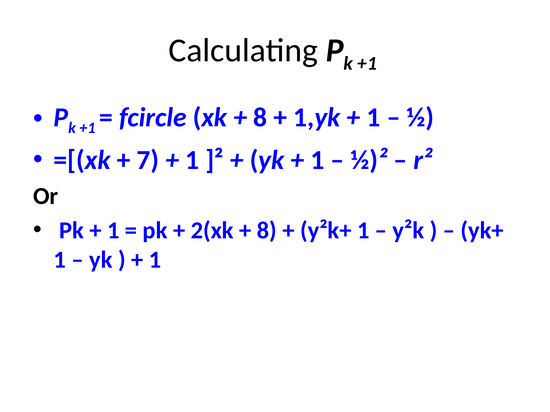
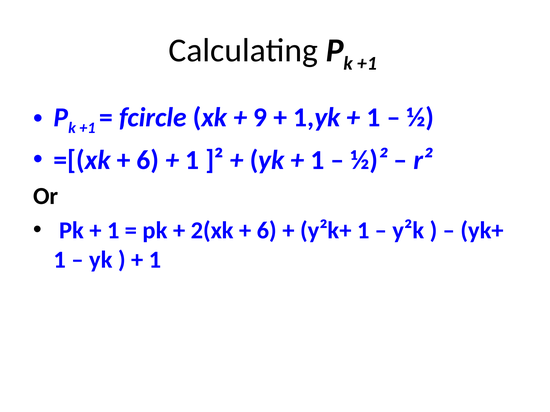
8 at (260, 117): 8 -> 9
7 at (148, 160): 7 -> 6
8 at (267, 231): 8 -> 6
